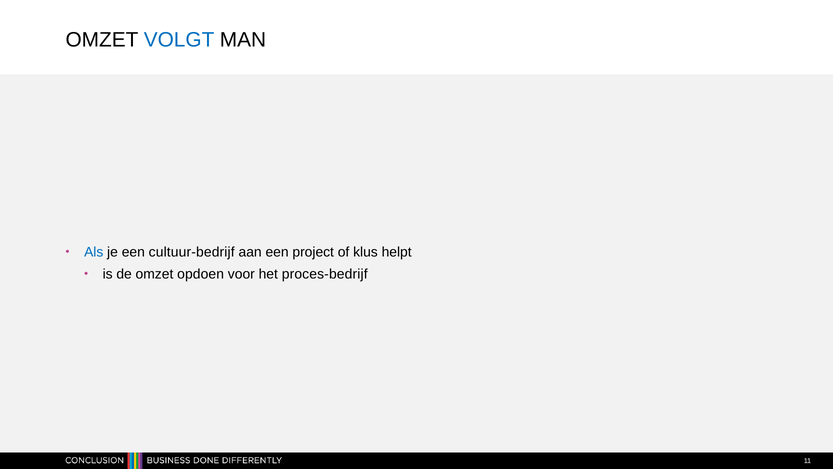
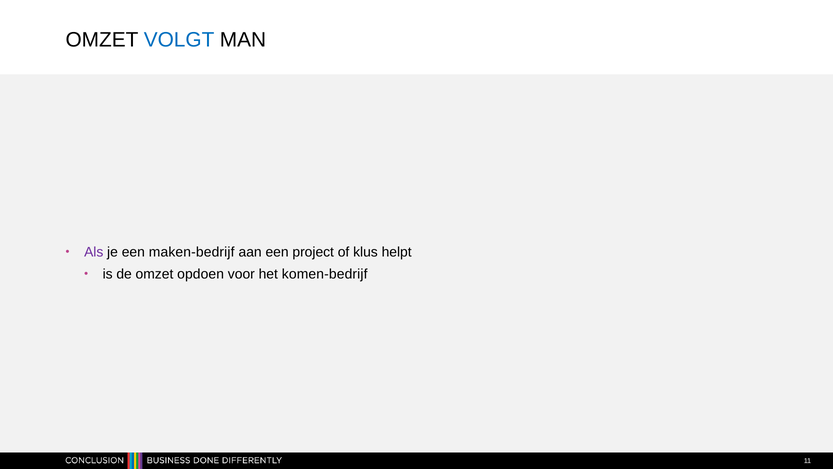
Als colour: blue -> purple
cultuur-bedrijf: cultuur-bedrijf -> maken-bedrijf
proces-bedrijf: proces-bedrijf -> komen-bedrijf
